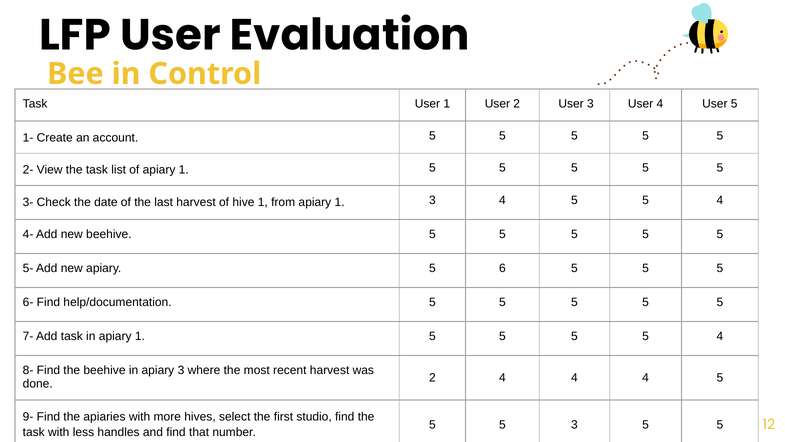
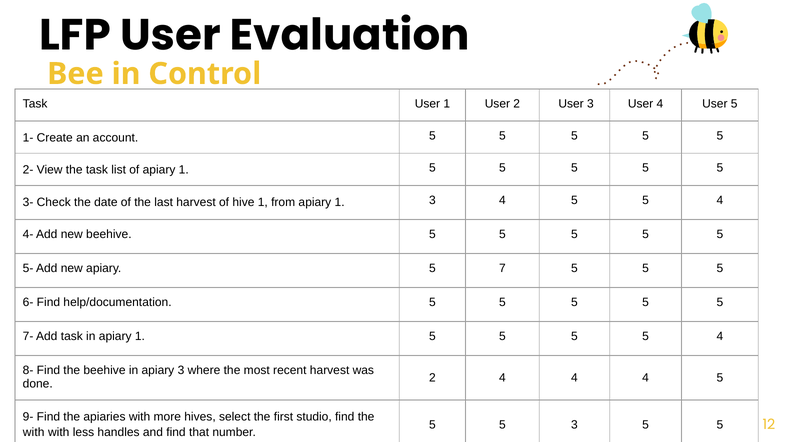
6: 6 -> 7
task at (34, 432): task -> with
